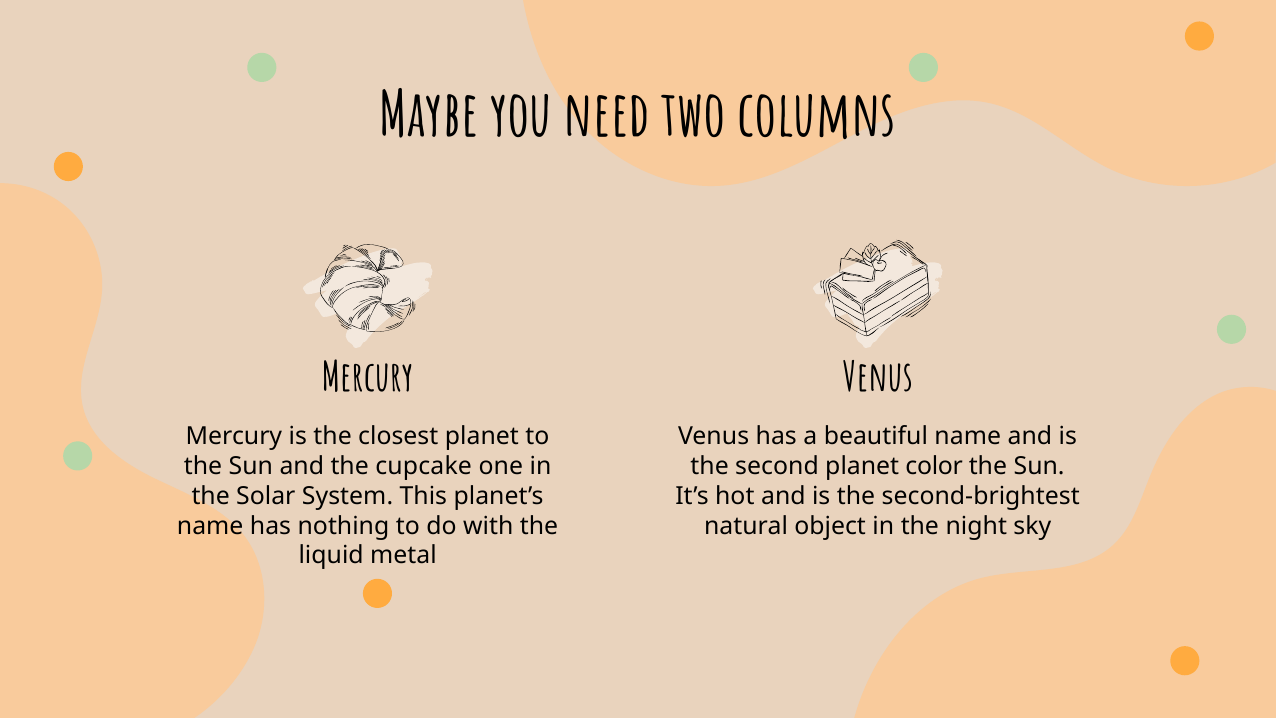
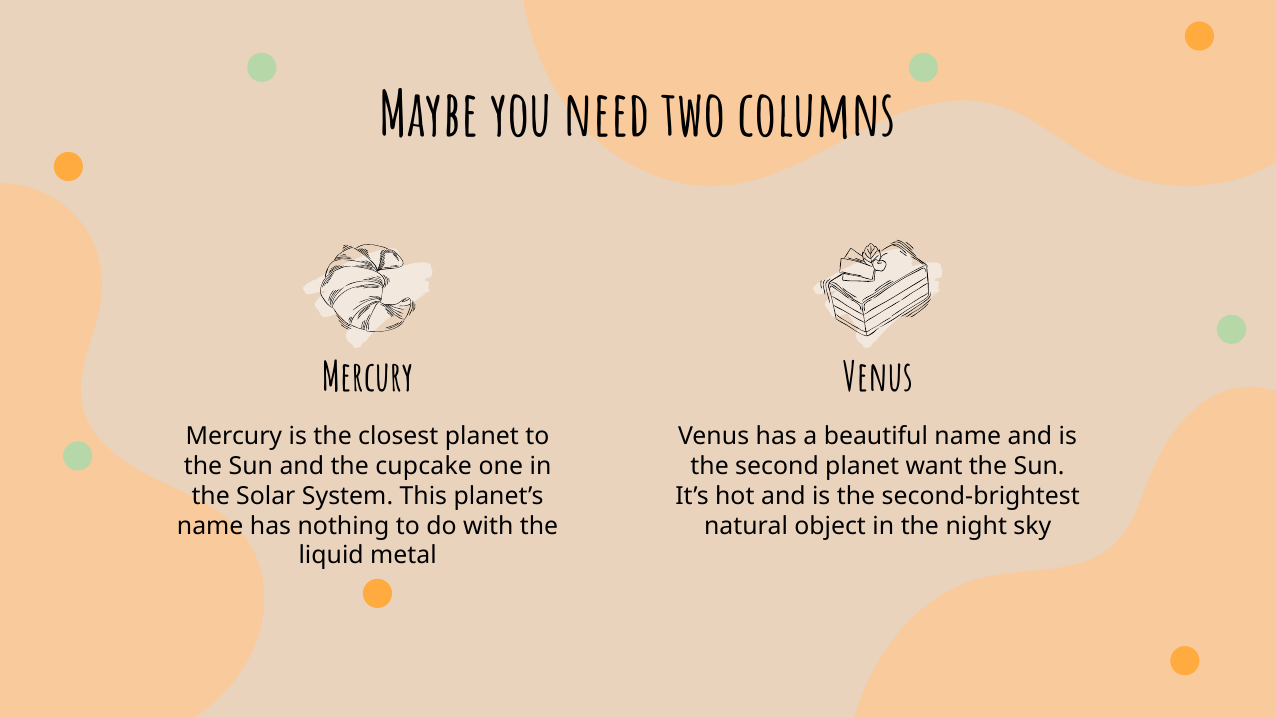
color: color -> want
